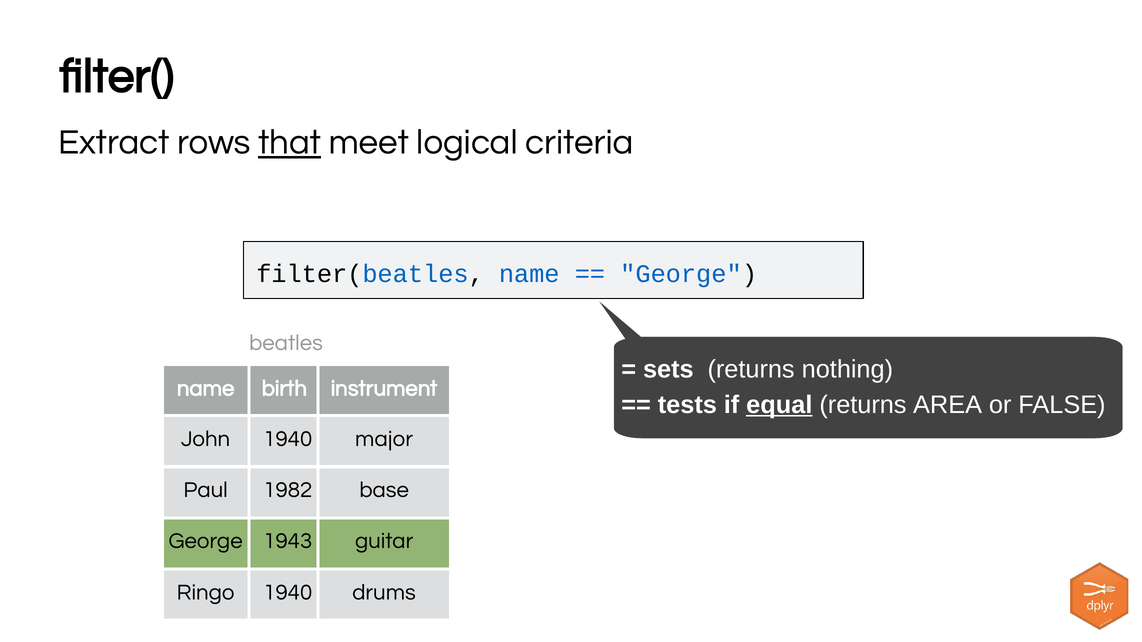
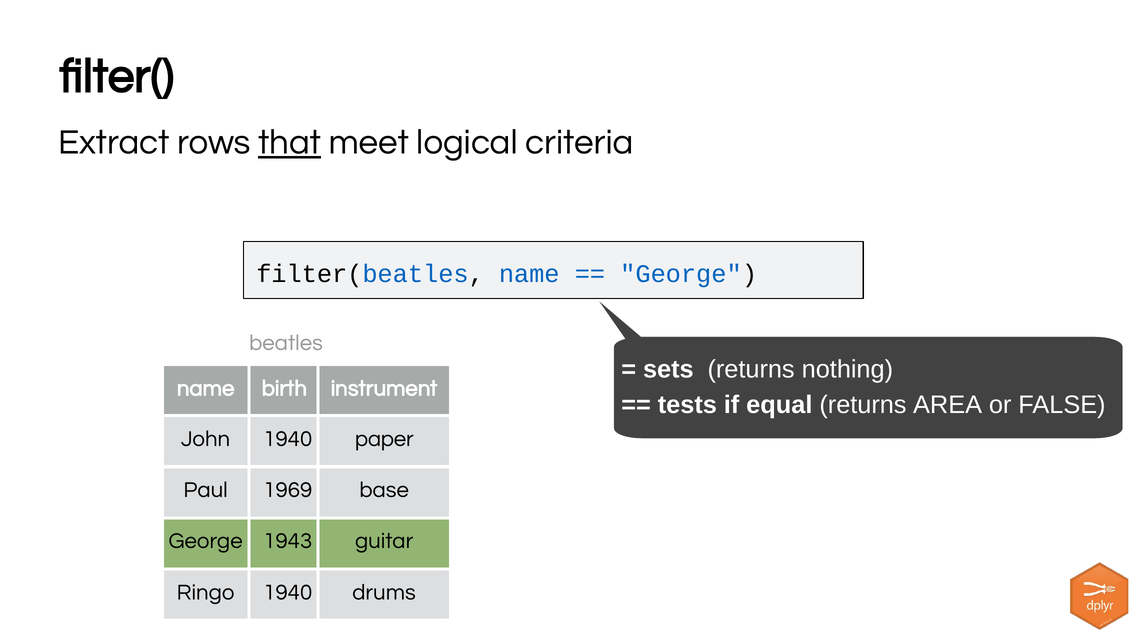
equal underline: present -> none
major: major -> paper
1982: 1982 -> 1969
